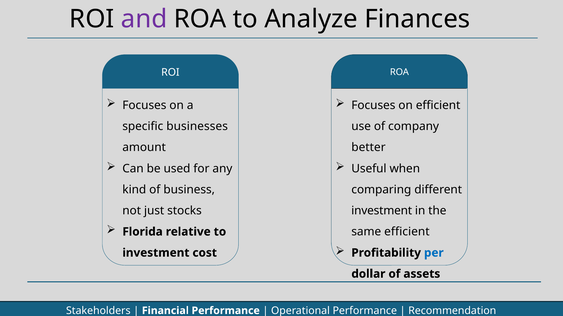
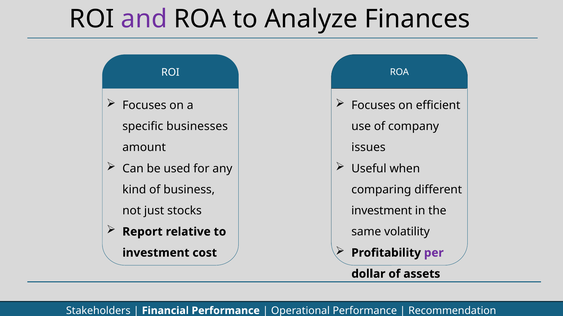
better: better -> issues
Florida: Florida -> Report
same efficient: efficient -> volatility
per colour: blue -> purple
